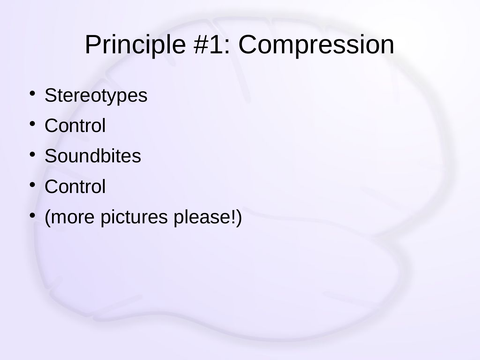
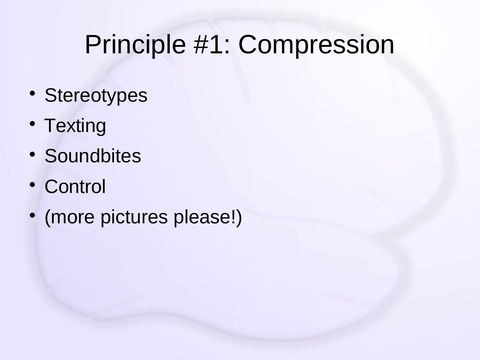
Control at (75, 126): Control -> Texting
